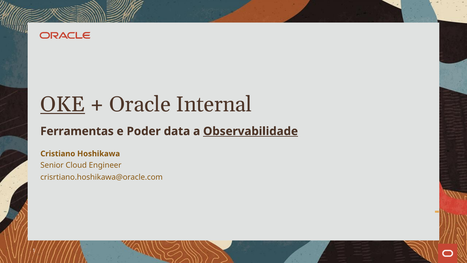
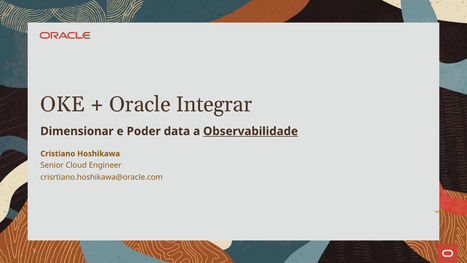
OKE underline: present -> none
Internal: Internal -> Integrar
Ferramentas: Ferramentas -> Dimensionar
